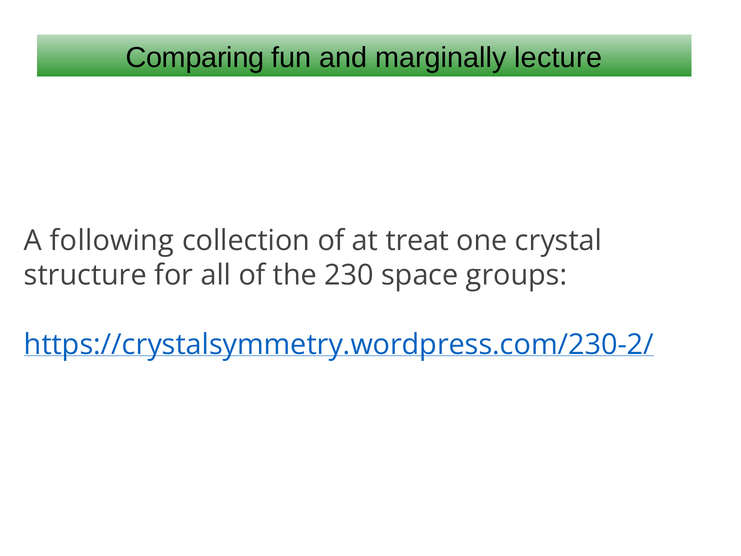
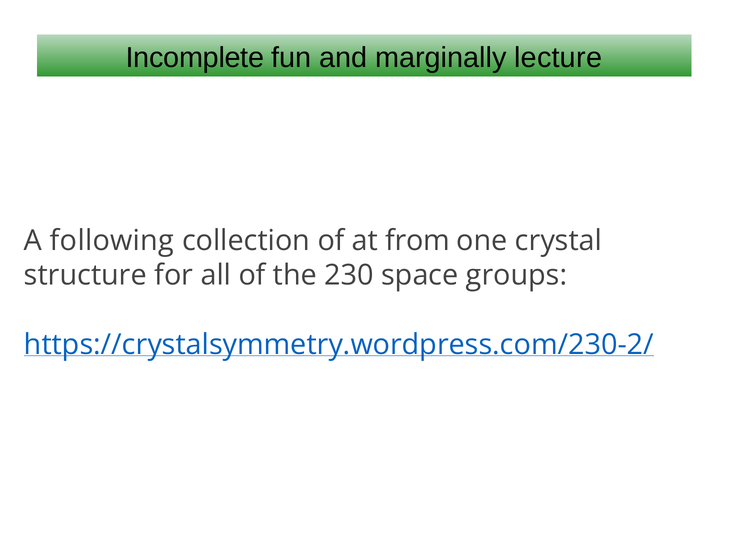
Comparing: Comparing -> Incomplete
treat: treat -> from
